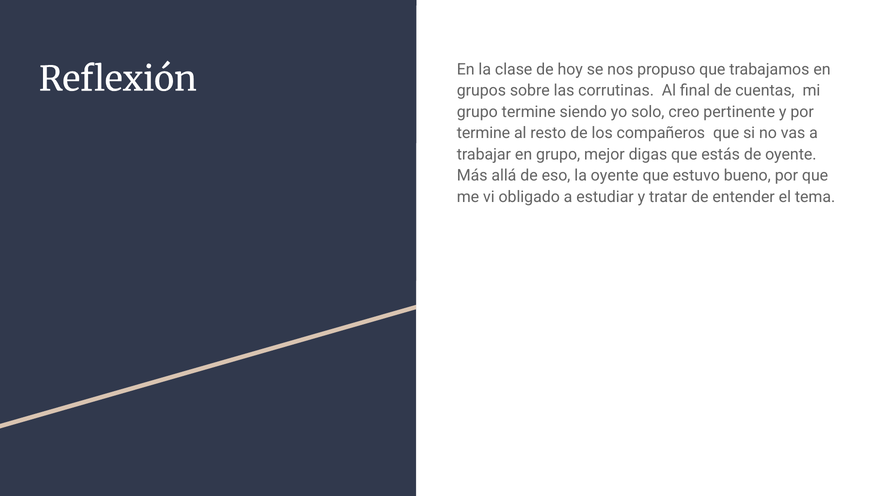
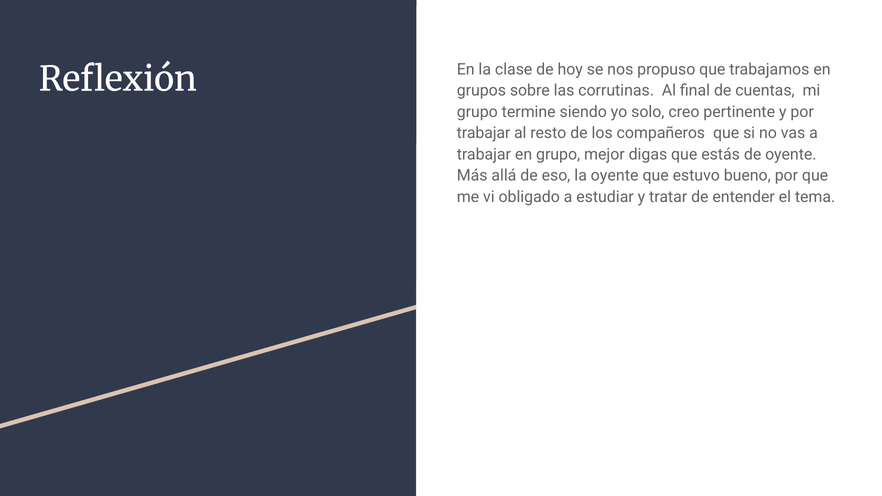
termine at (483, 133): termine -> trabajar
